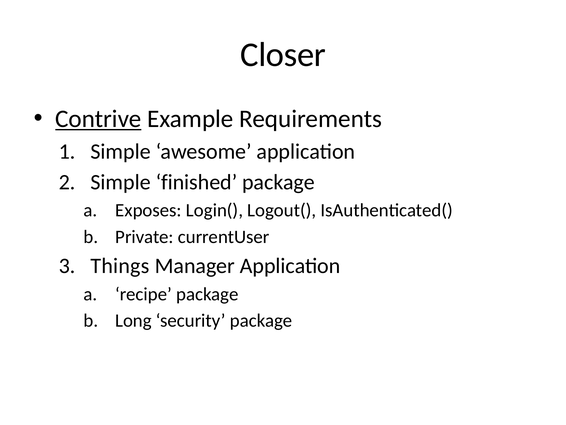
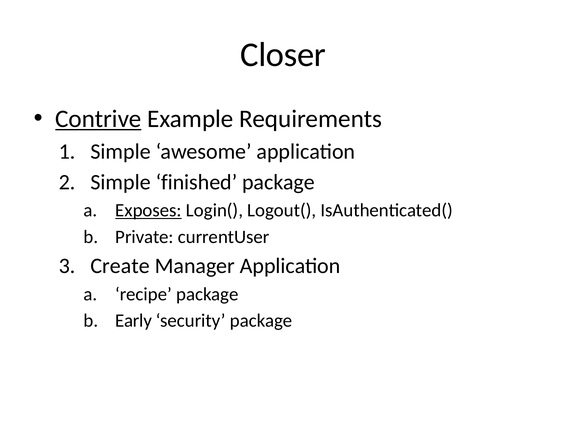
Exposes underline: none -> present
Things: Things -> Create
Long: Long -> Early
